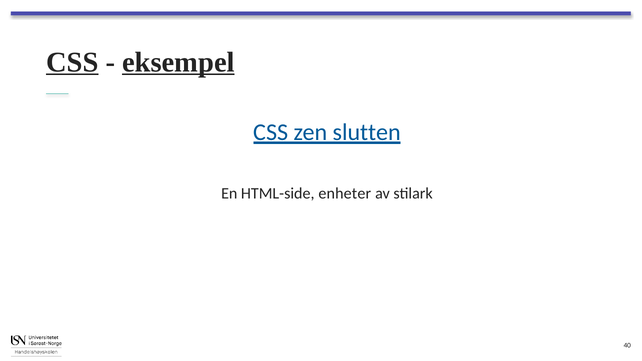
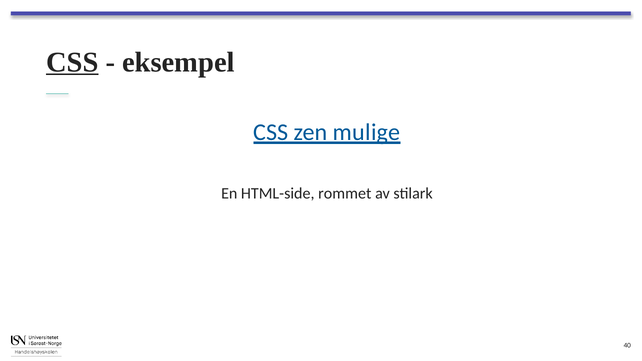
eksempel underline: present -> none
slutten: slutten -> mulige
enheter: enheter -> rommet
